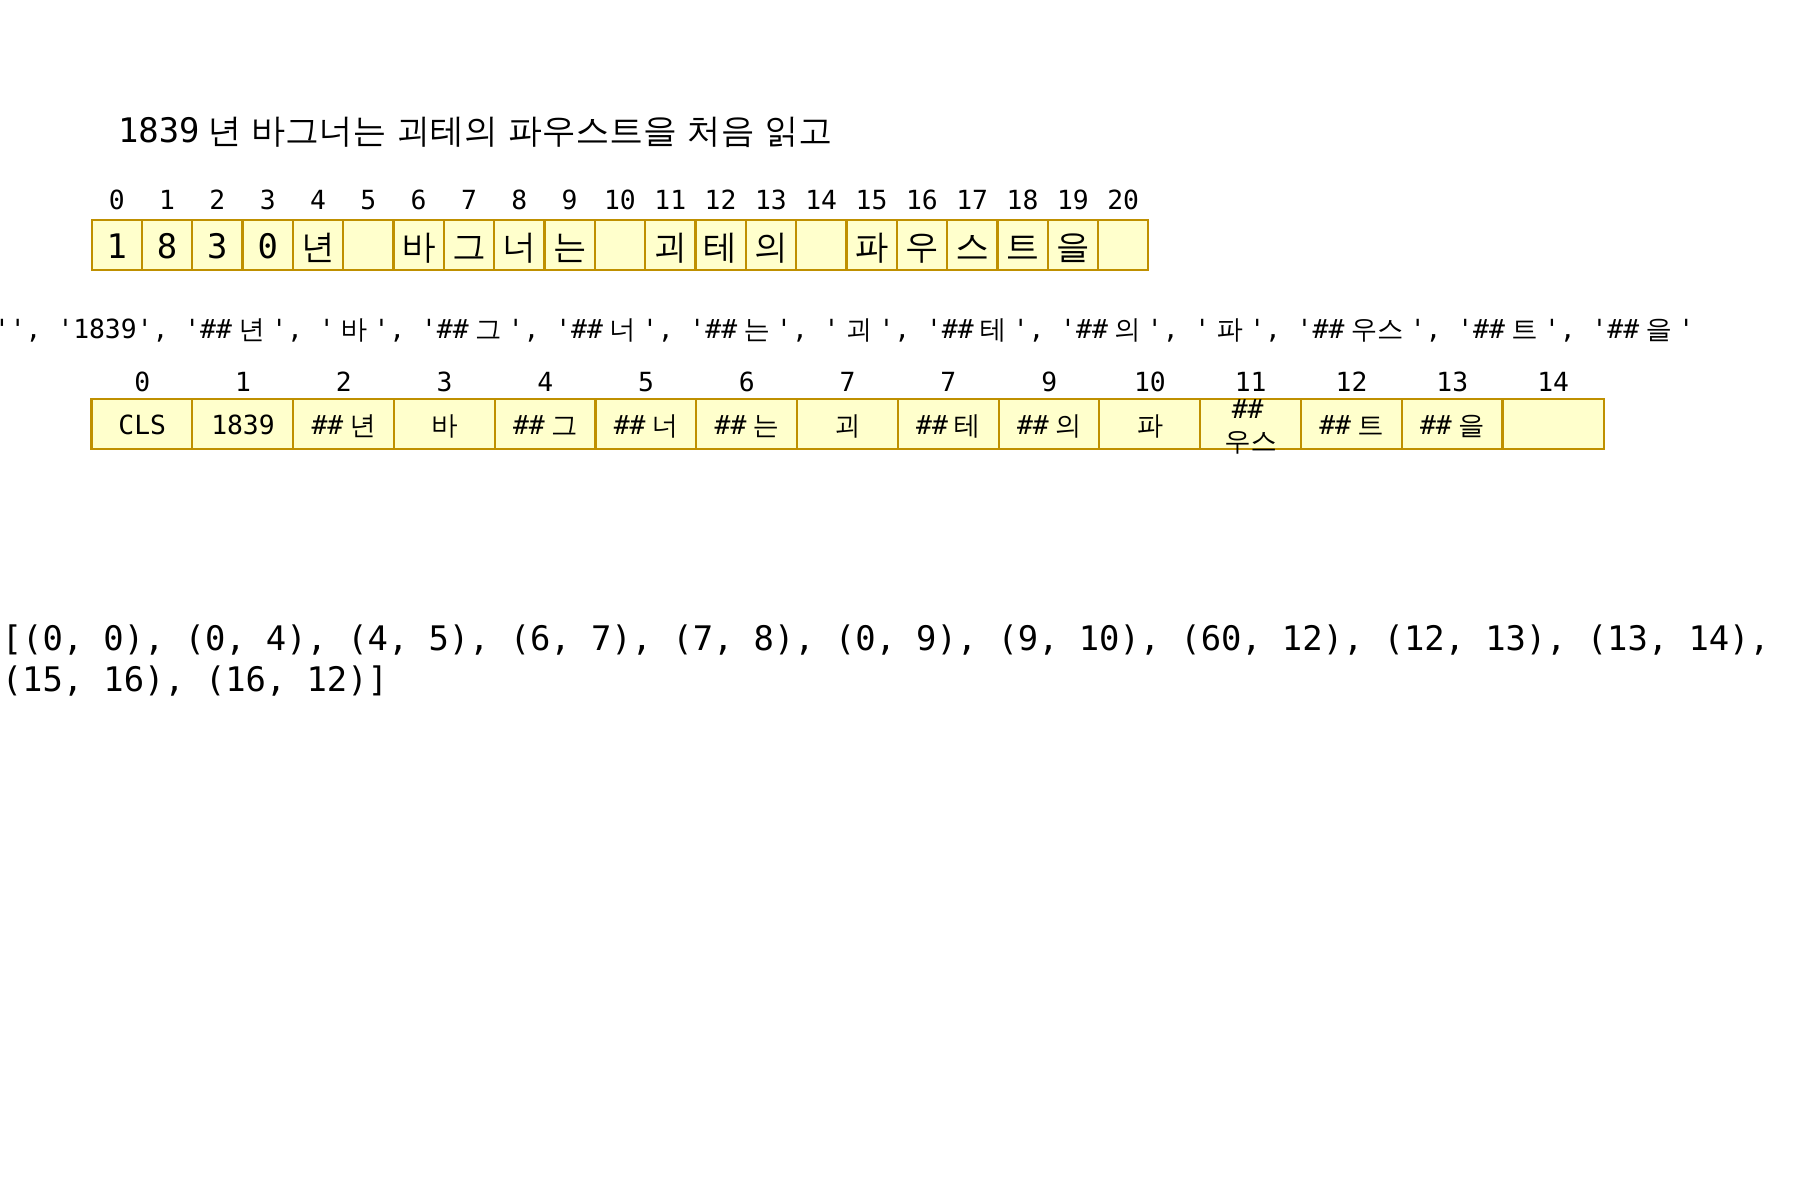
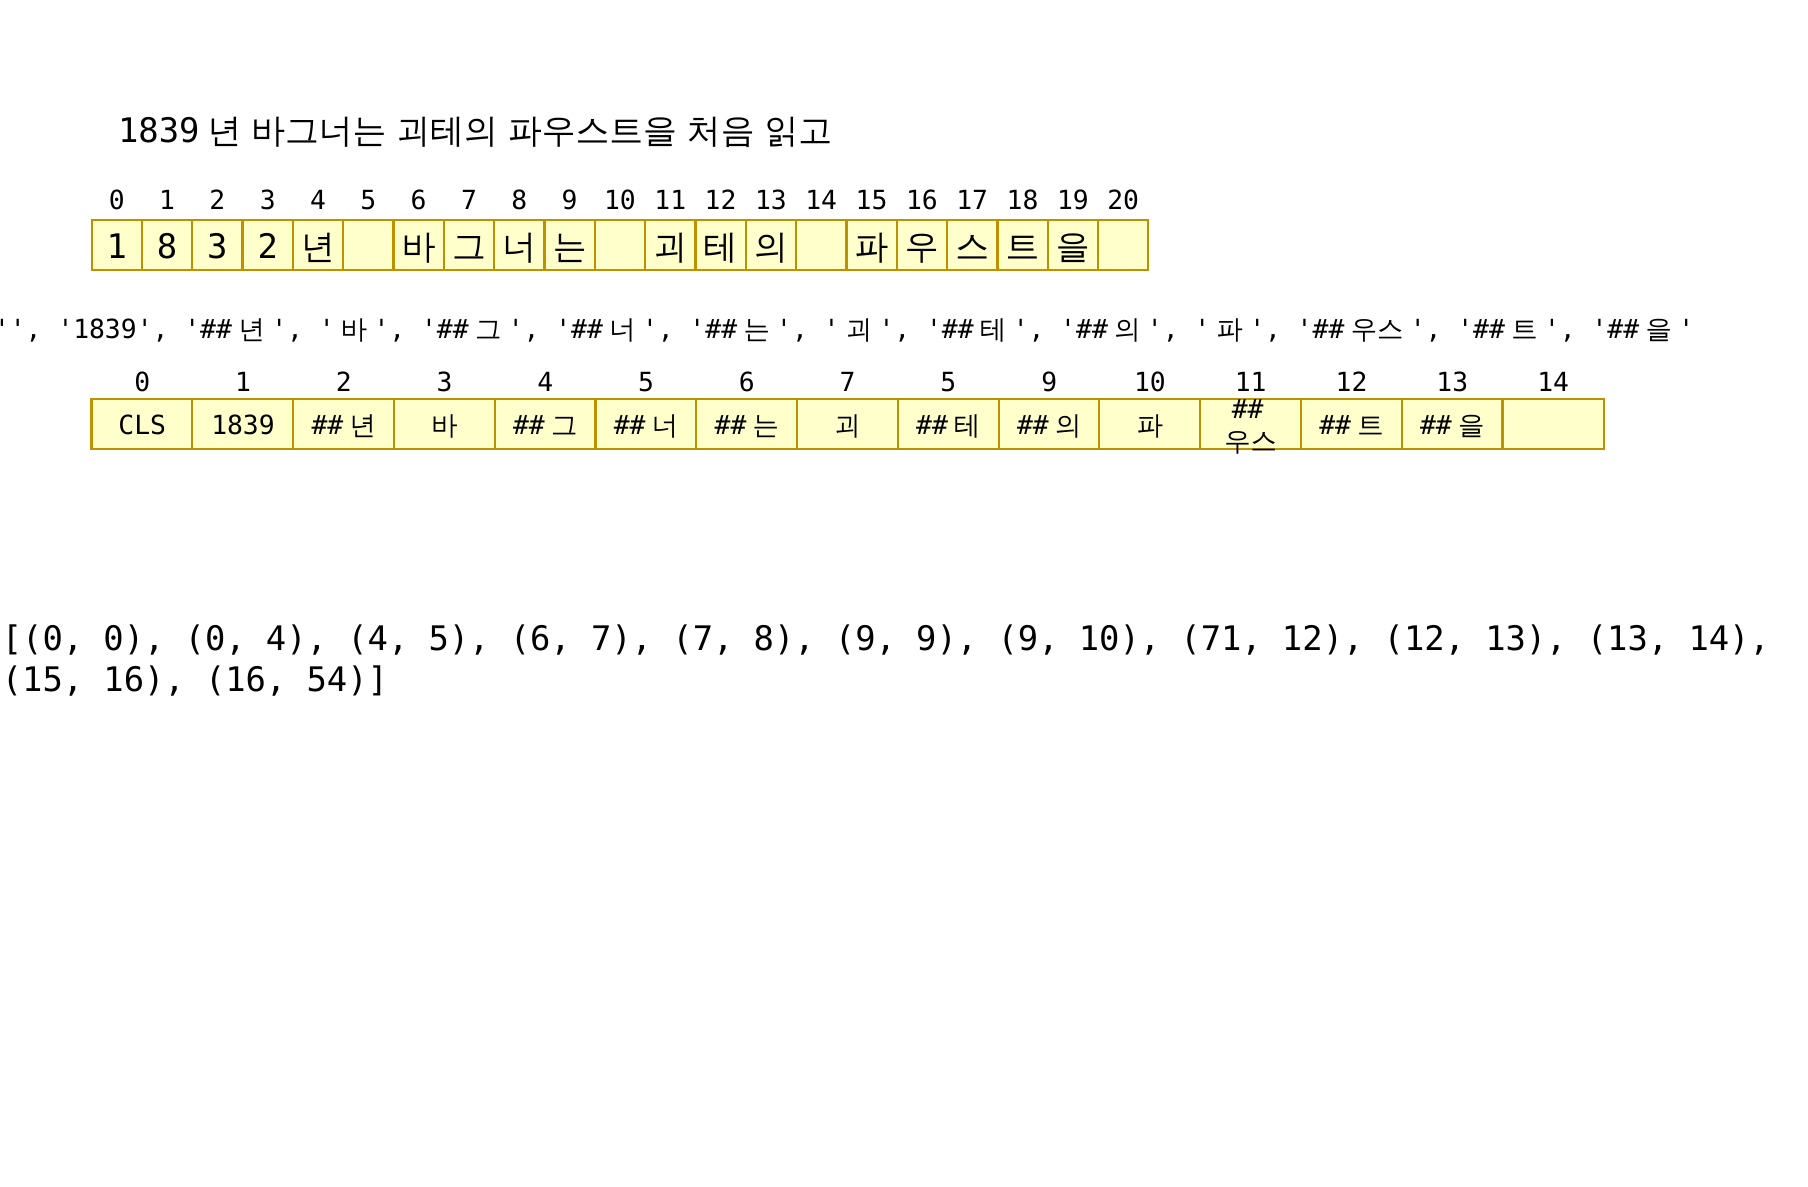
3 0: 0 -> 2
7 at (948, 383): 7 -> 5
7 7 8 0: 0 -> 9
60: 60 -> 71
16 12: 12 -> 54
